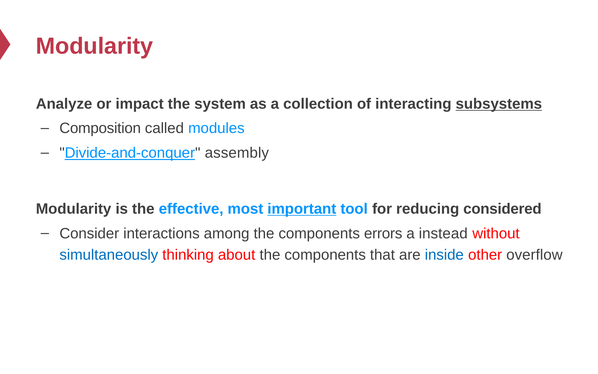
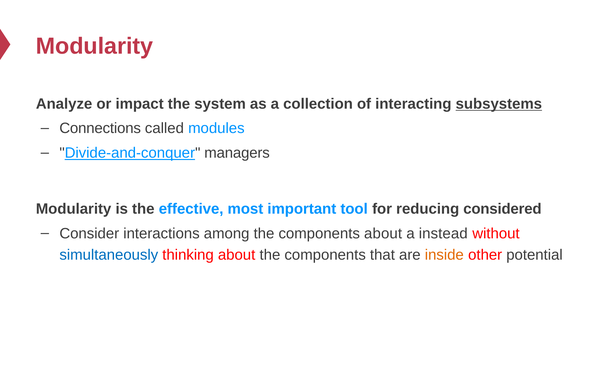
Composition: Composition -> Connections
assembly: assembly -> managers
important underline: present -> none
components errors: errors -> about
inside colour: blue -> orange
overflow: overflow -> potential
